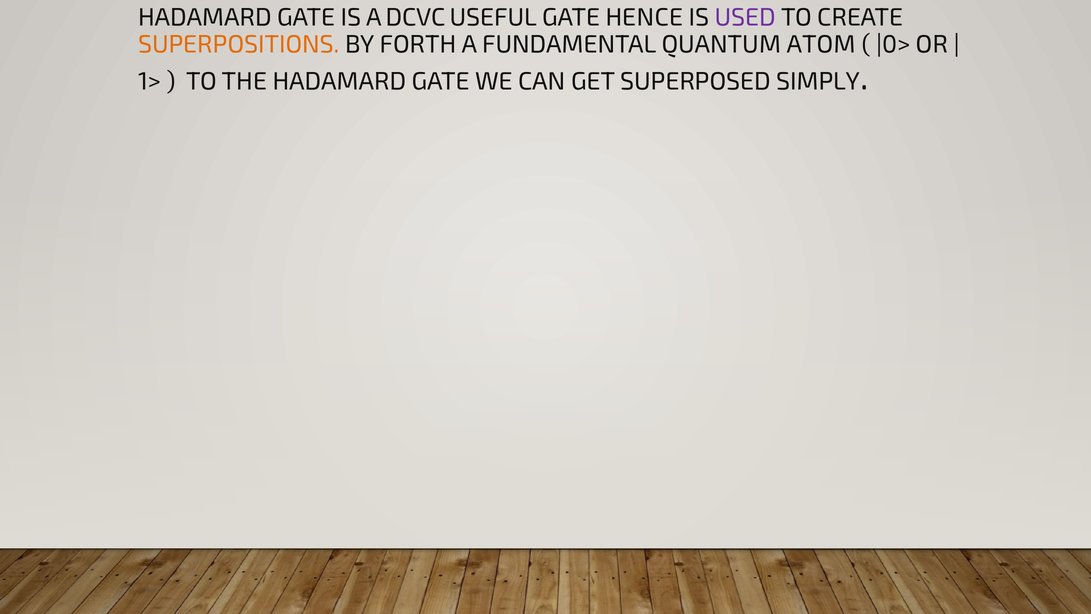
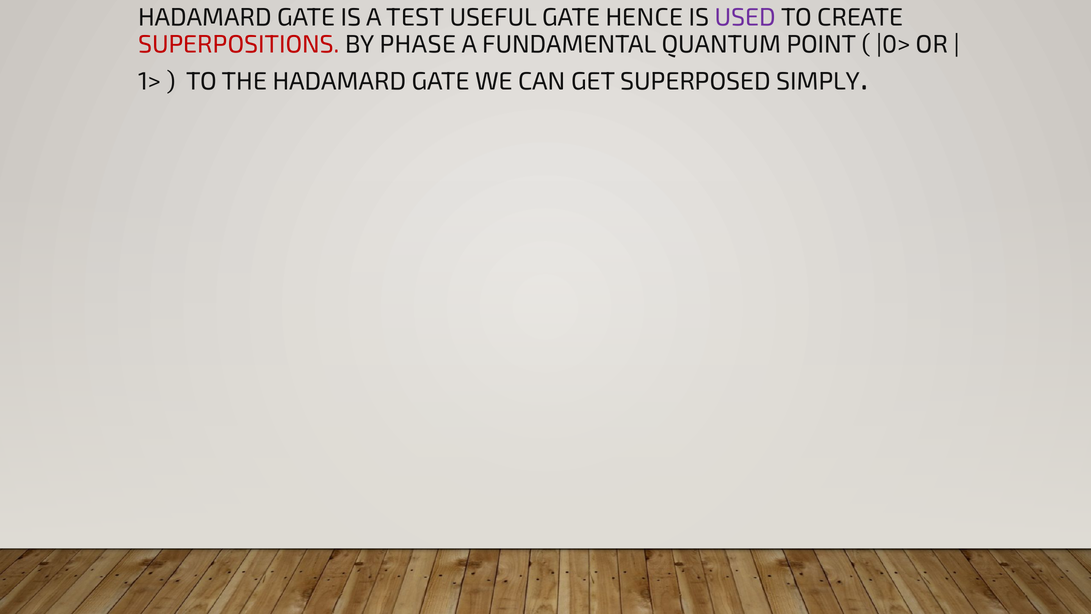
DCVC: DCVC -> TEST
SUPERPOSITIONS colour: orange -> red
FORTH: FORTH -> PHASE
ATOM: ATOM -> POINT
